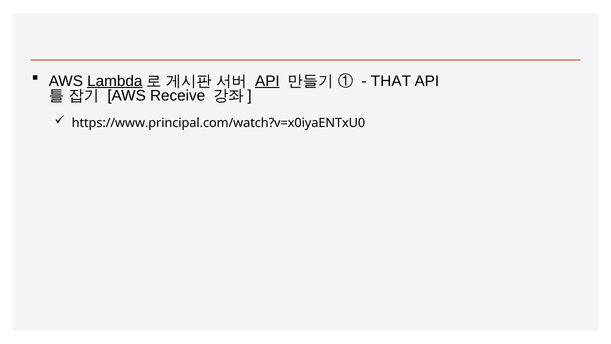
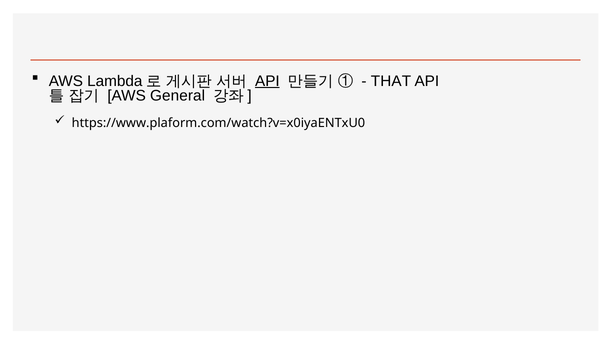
Lambda underline: present -> none
Receive: Receive -> General
https://www.principal.com/watch?v=x0iyaENTxU0: https://www.principal.com/watch?v=x0iyaENTxU0 -> https://www.plaform.com/watch?v=x0iyaENTxU0
